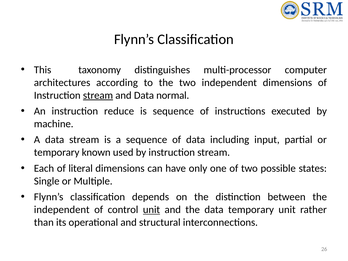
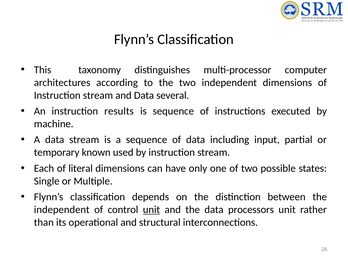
stream at (98, 95) underline: present -> none
normal: normal -> several
reduce: reduce -> results
data temporary: temporary -> processors
